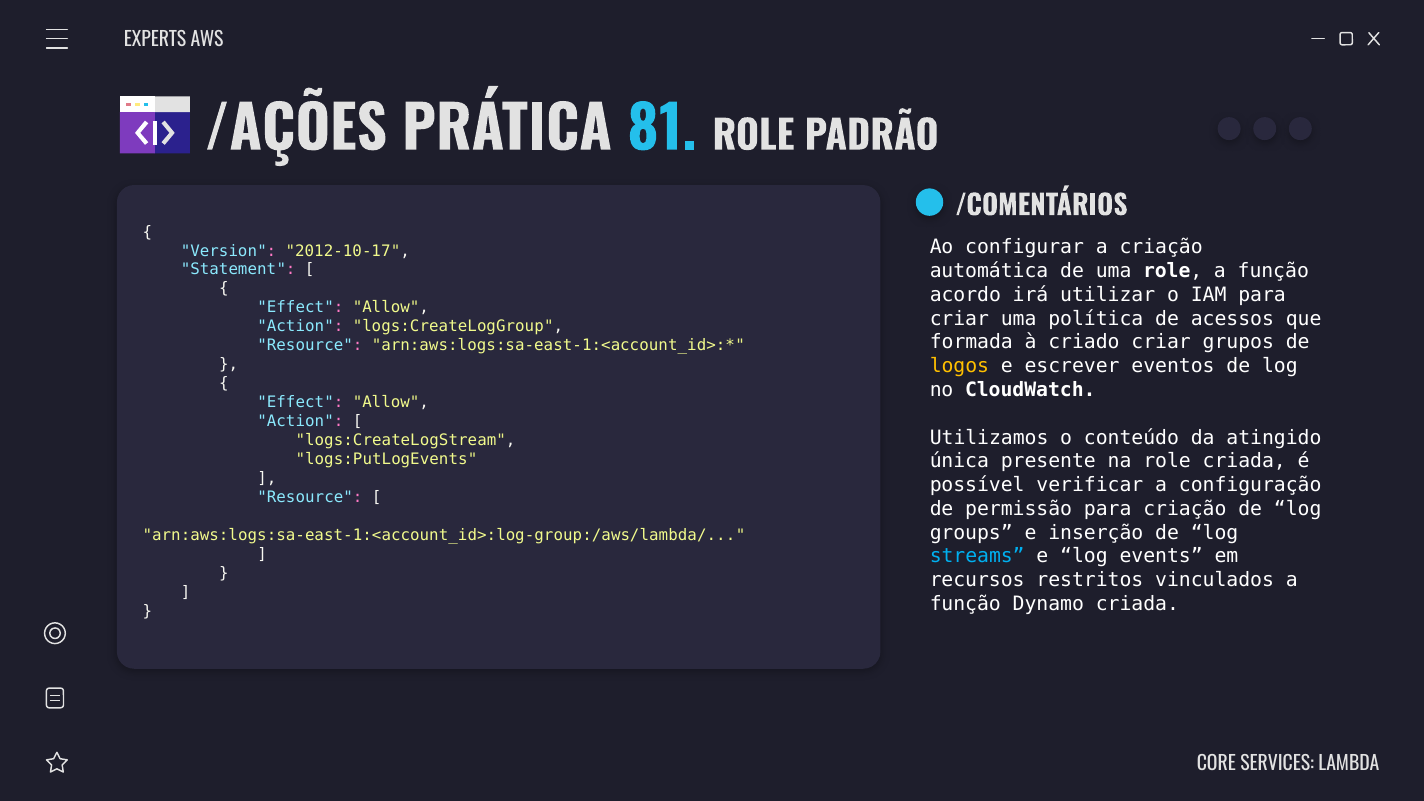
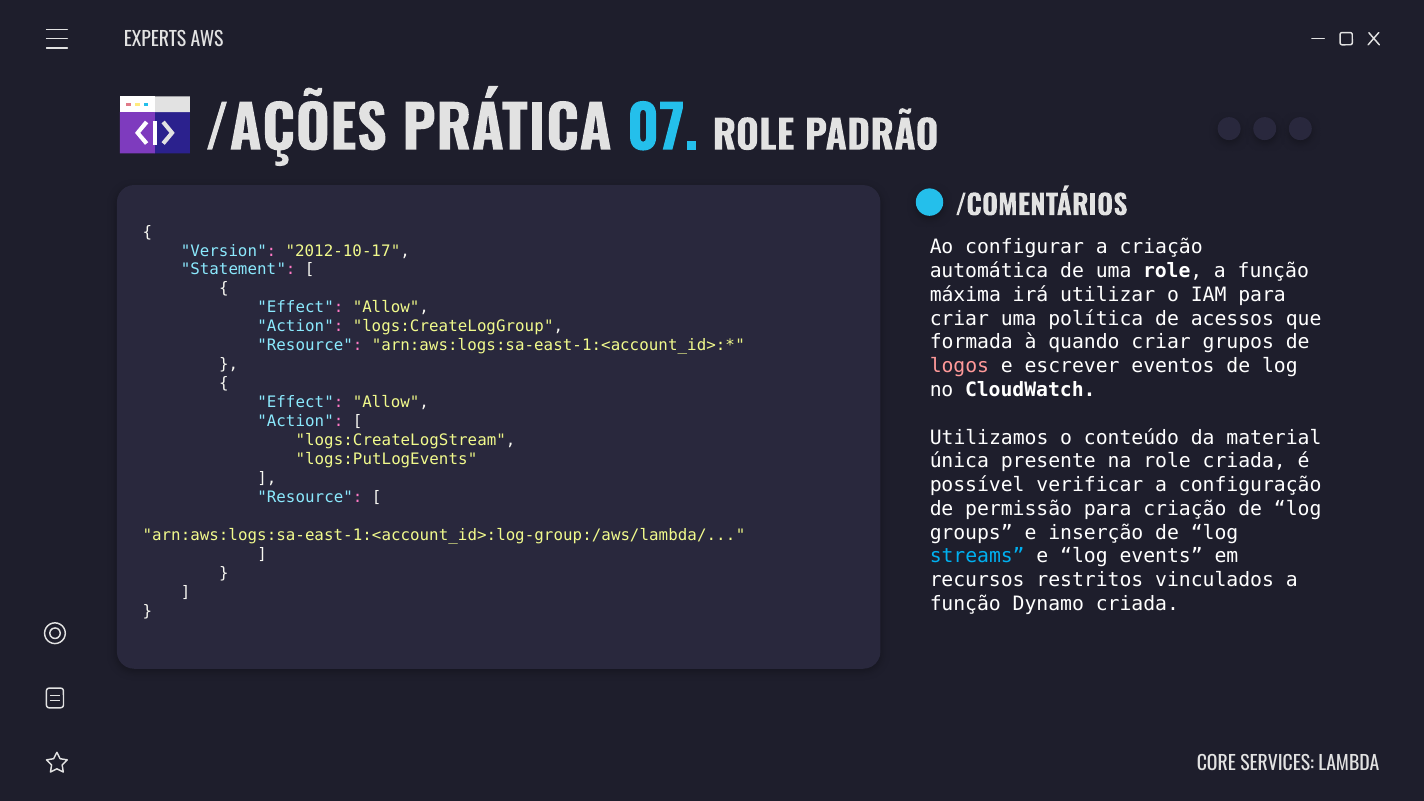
81: 81 -> 07
acordo: acordo -> máxima
criado: criado -> quando
logos colour: yellow -> pink
atingido: atingido -> material
